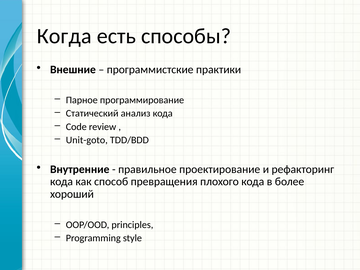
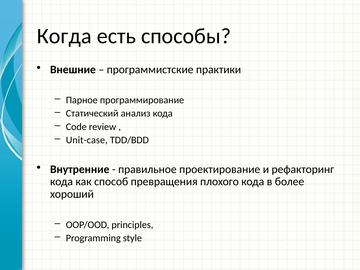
Unit-goto: Unit-goto -> Unit-case
